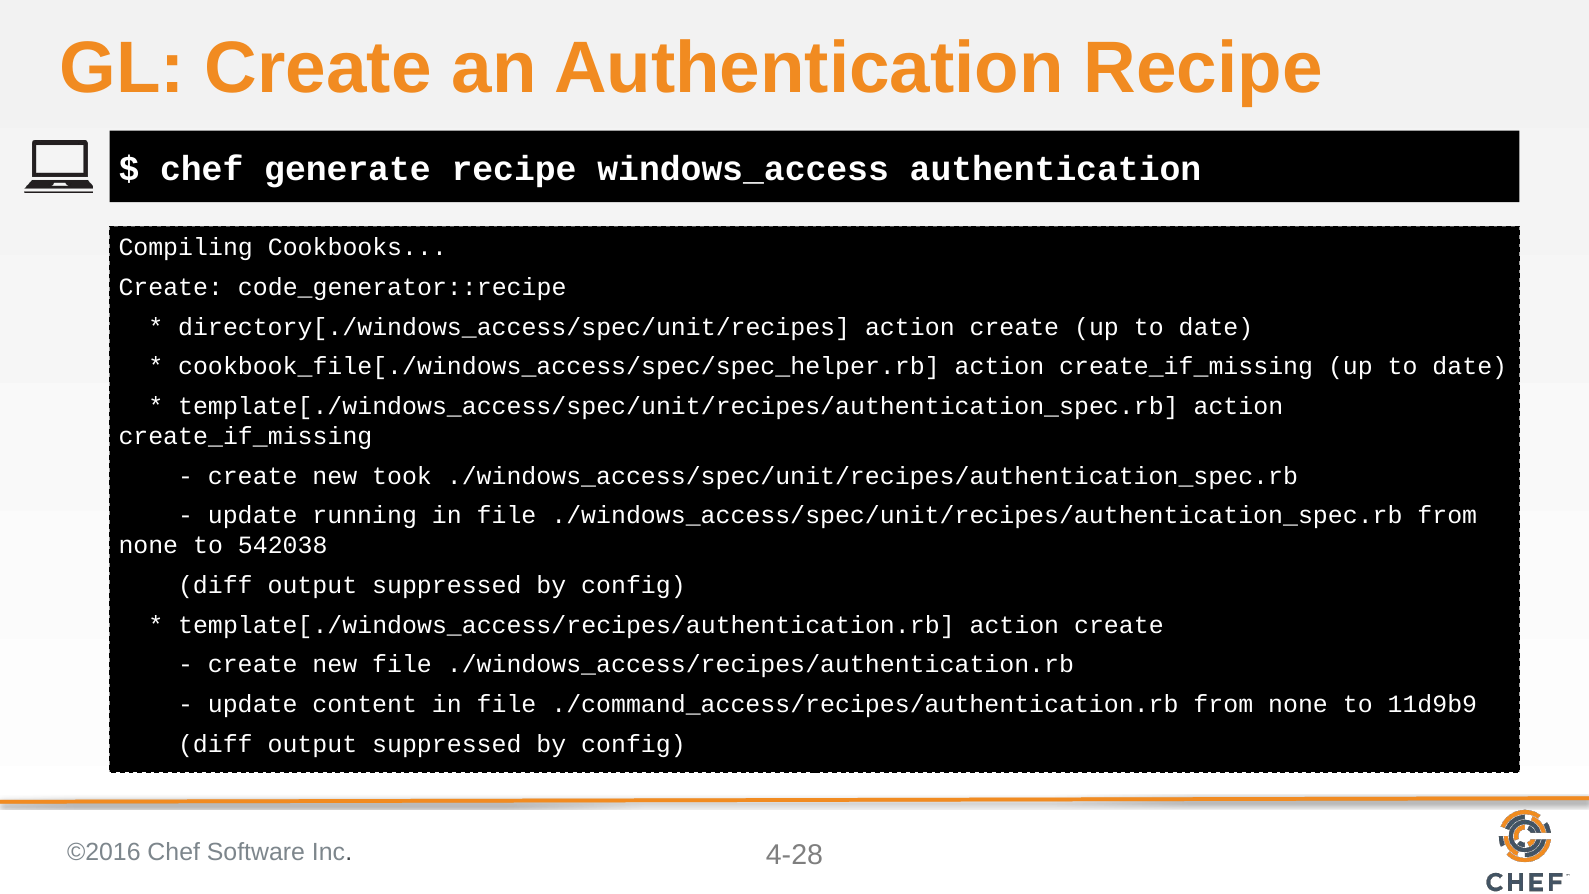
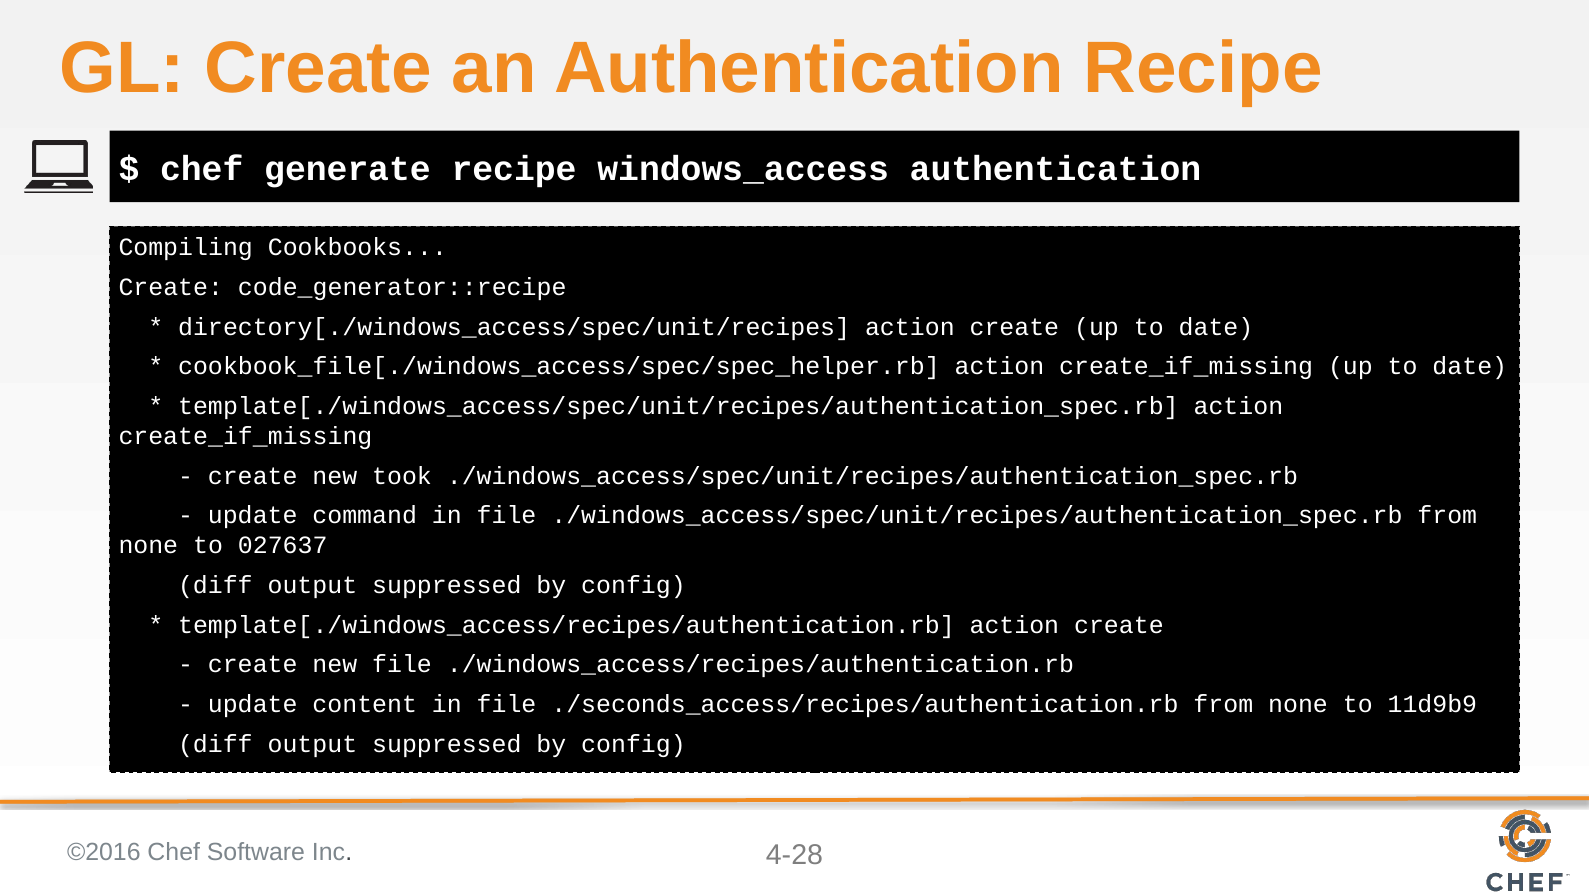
running: running -> command
542038: 542038 -> 027637
./command_access/recipes/authentication.rb: ./command_access/recipes/authentication.rb -> ./seconds_access/recipes/authentication.rb
